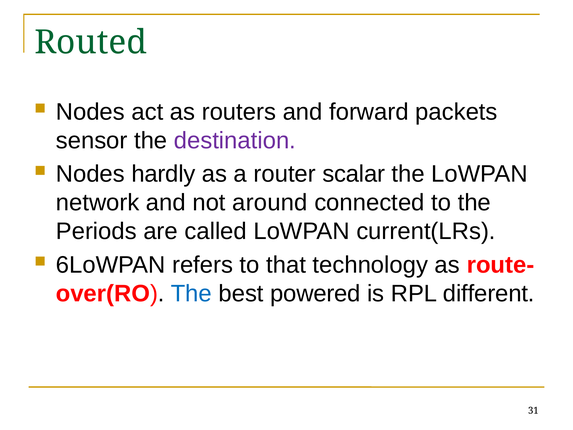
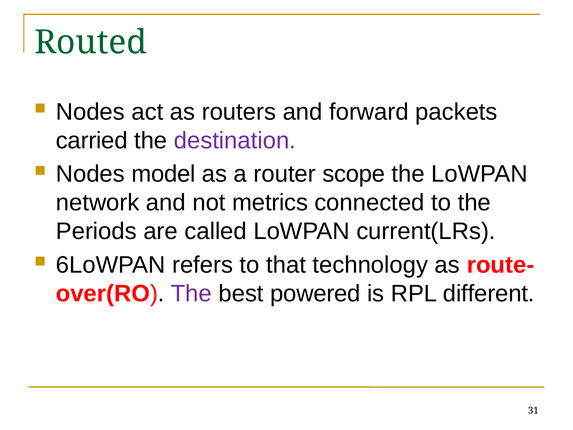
sensor: sensor -> carried
hardly: hardly -> model
scalar: scalar -> scope
around: around -> metrics
The at (191, 293) colour: blue -> purple
